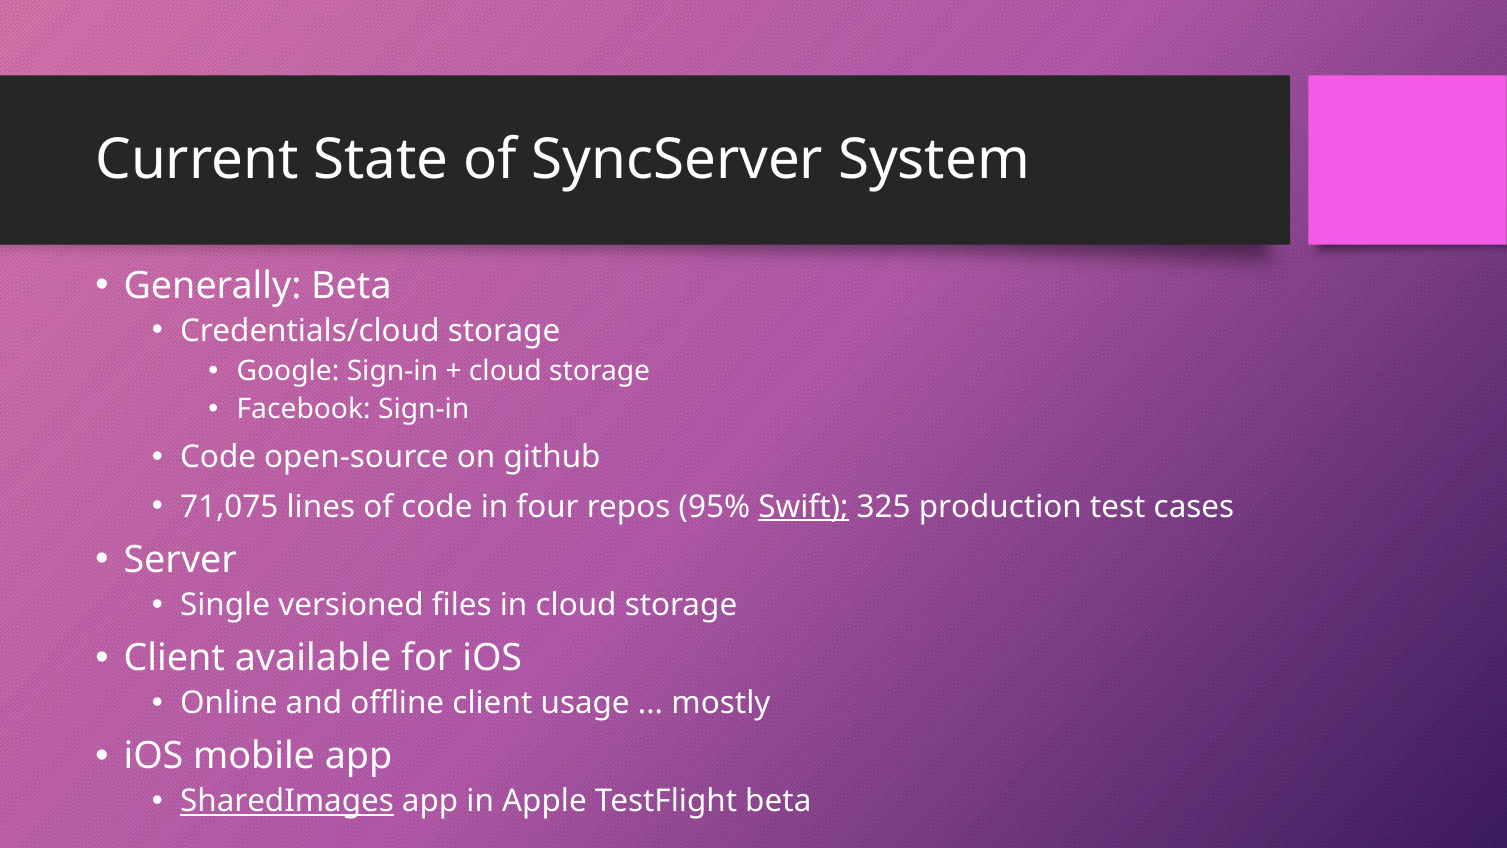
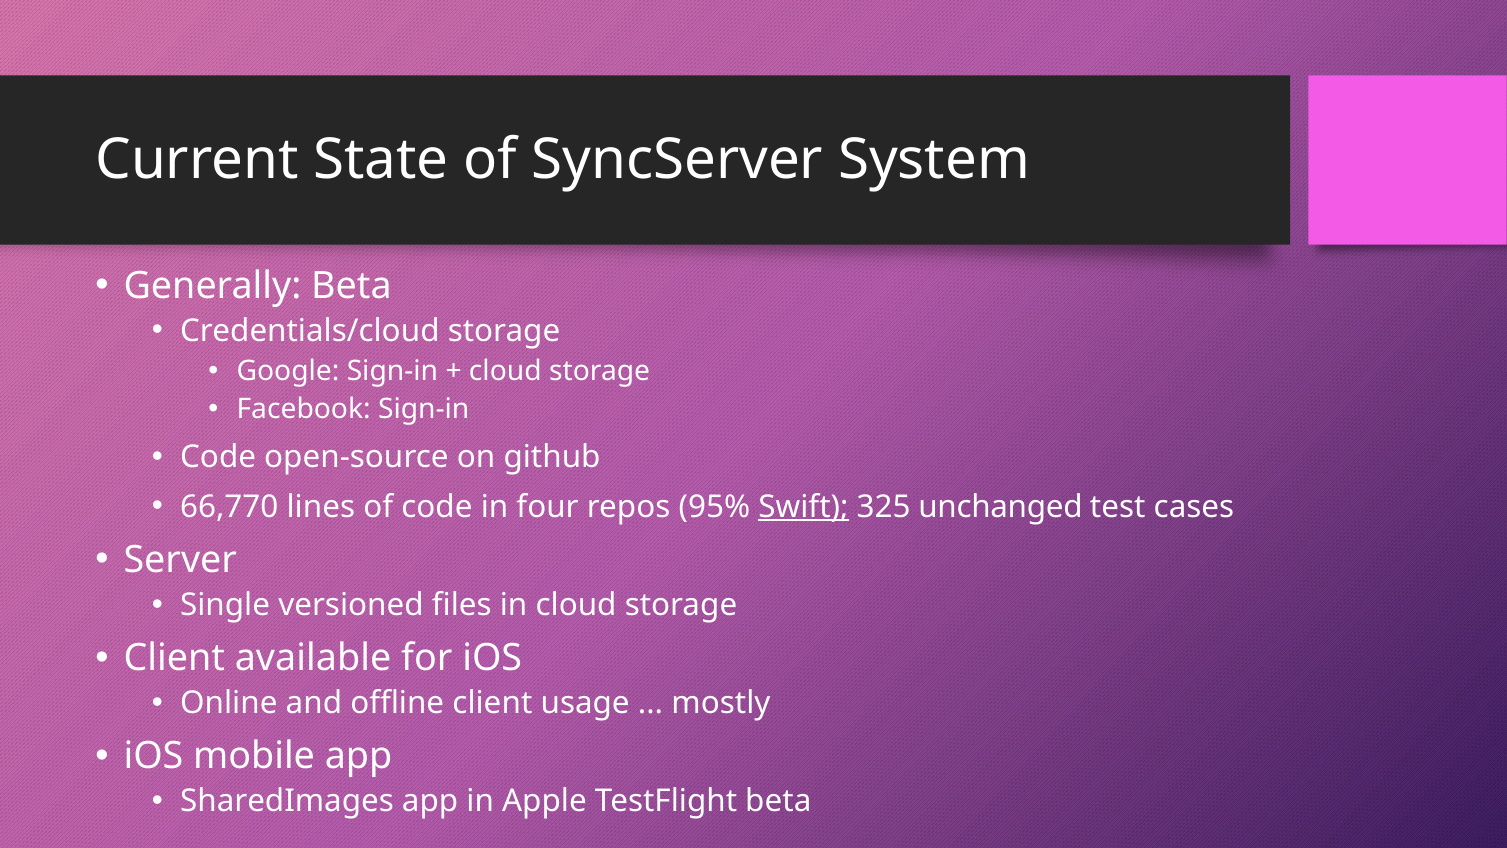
71,075: 71,075 -> 66,770
production: production -> unchanged
SharedImages underline: present -> none
